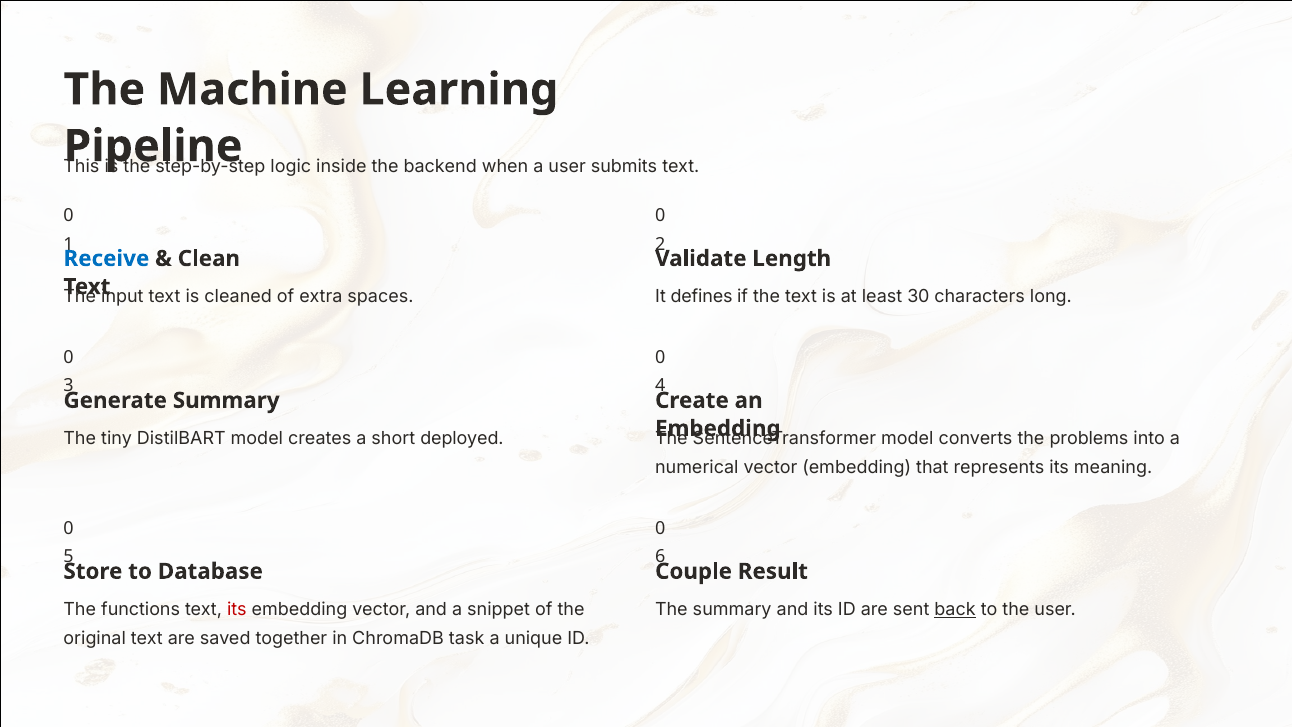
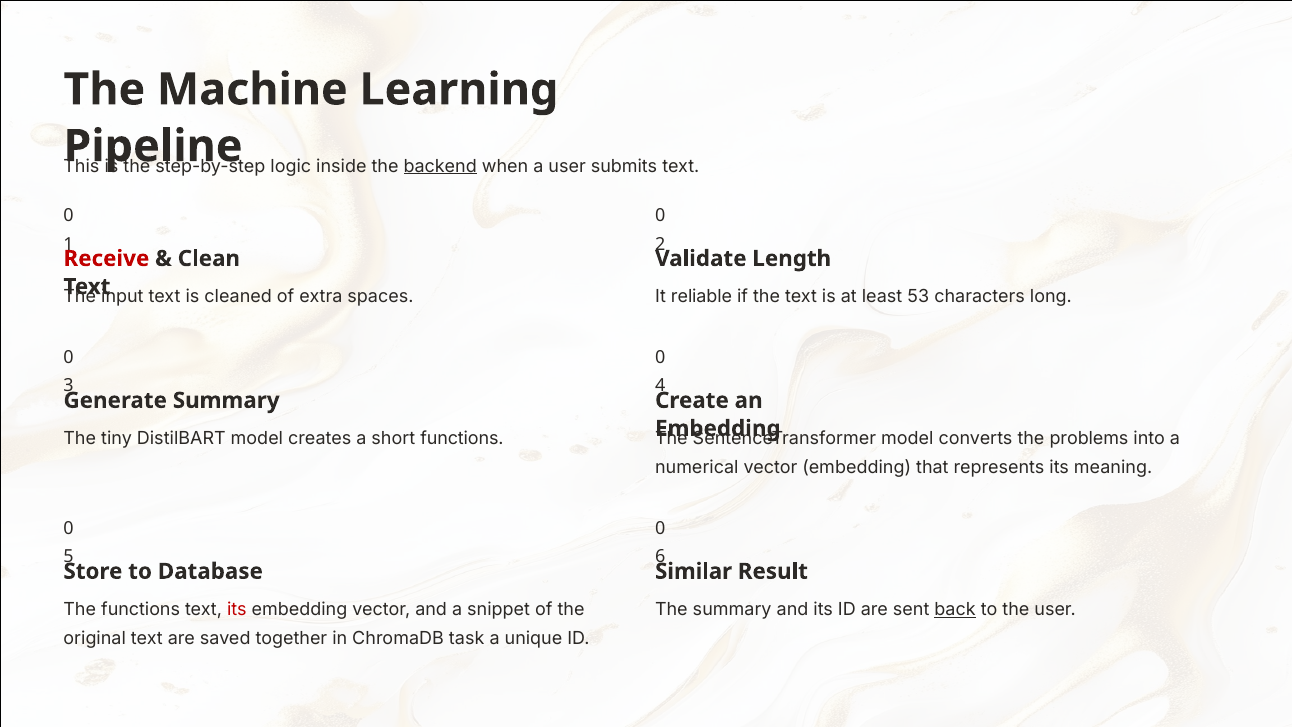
backend underline: none -> present
Receive colour: blue -> red
defines: defines -> reliable
30: 30 -> 53
short deployed: deployed -> functions
Couple: Couple -> Similar
